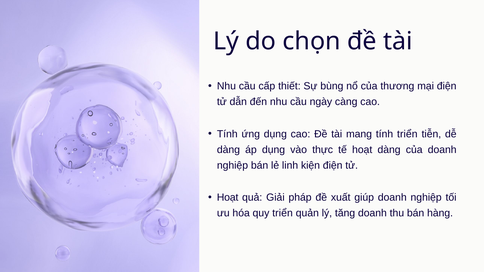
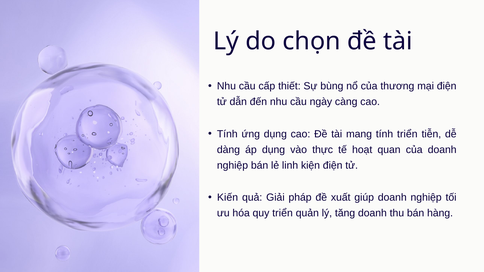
hoạt dàng: dàng -> quan
Hoạt at (228, 198): Hoạt -> Kiến
